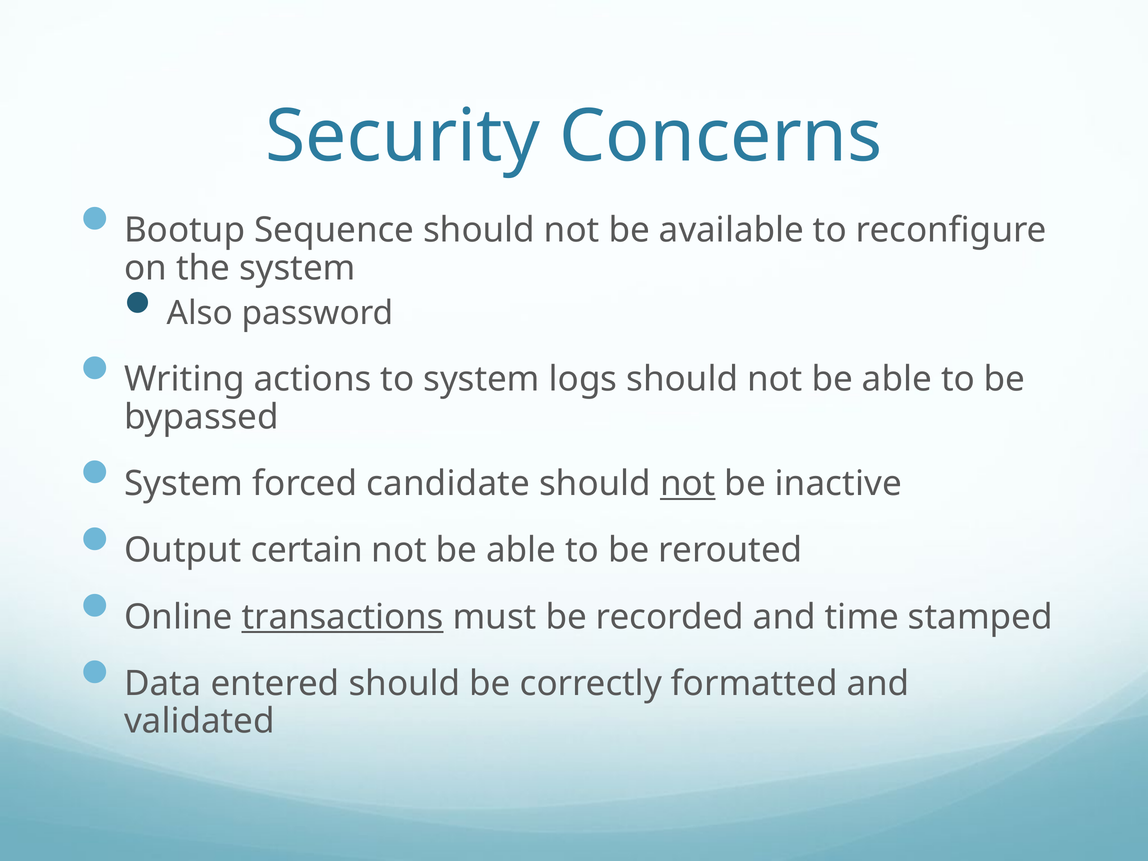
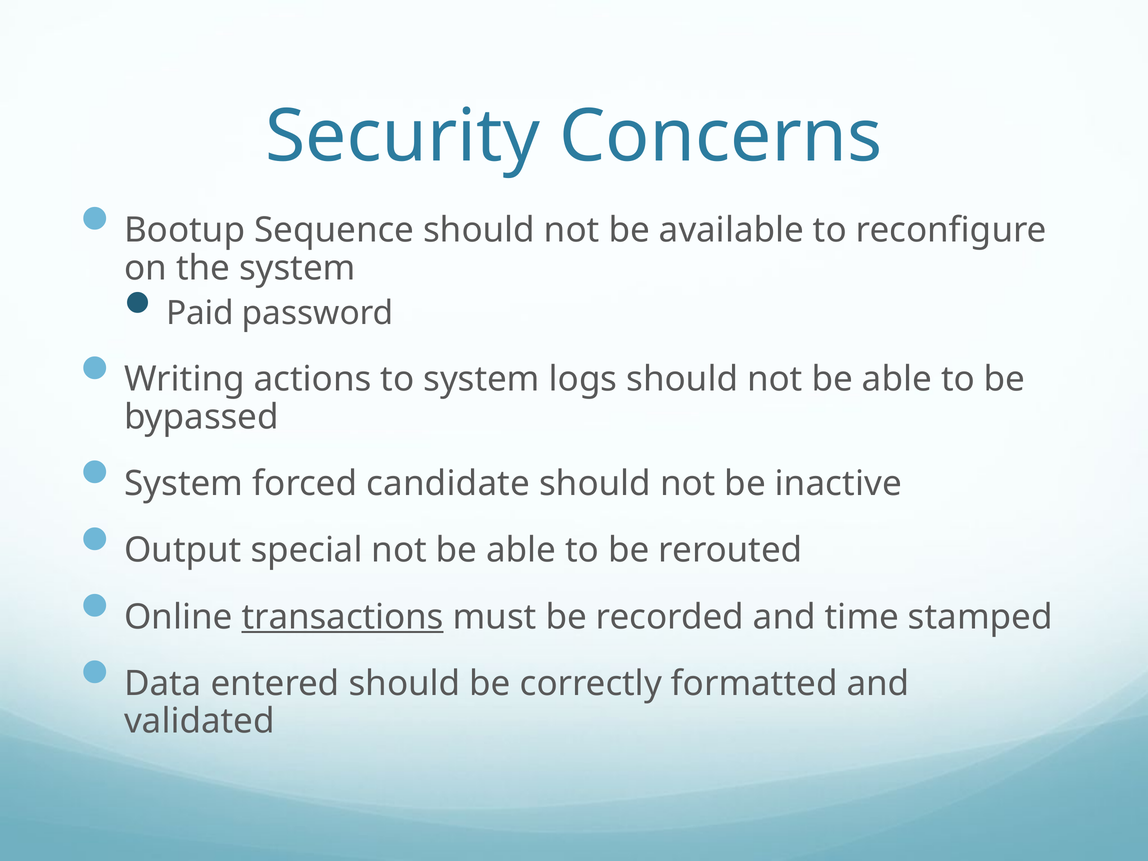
Also: Also -> Paid
not at (688, 484) underline: present -> none
certain: certain -> special
